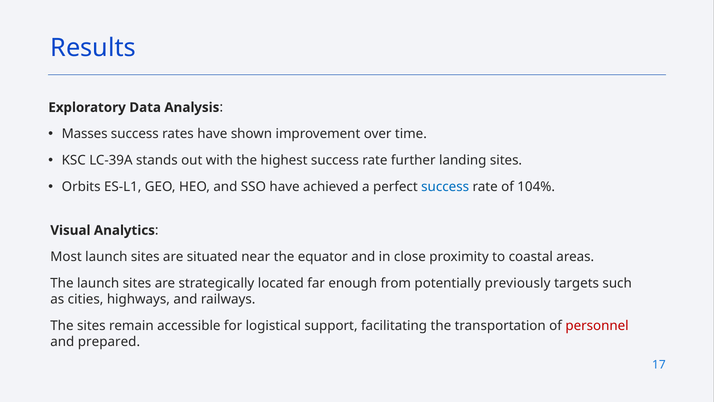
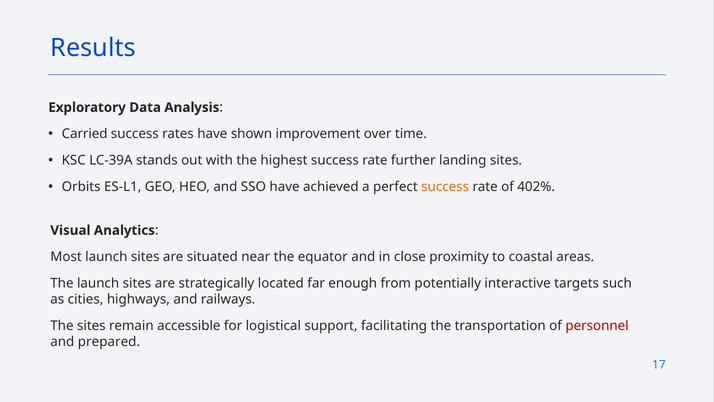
Masses: Masses -> Carried
success at (445, 187) colour: blue -> orange
104%: 104% -> 402%
previously: previously -> interactive
